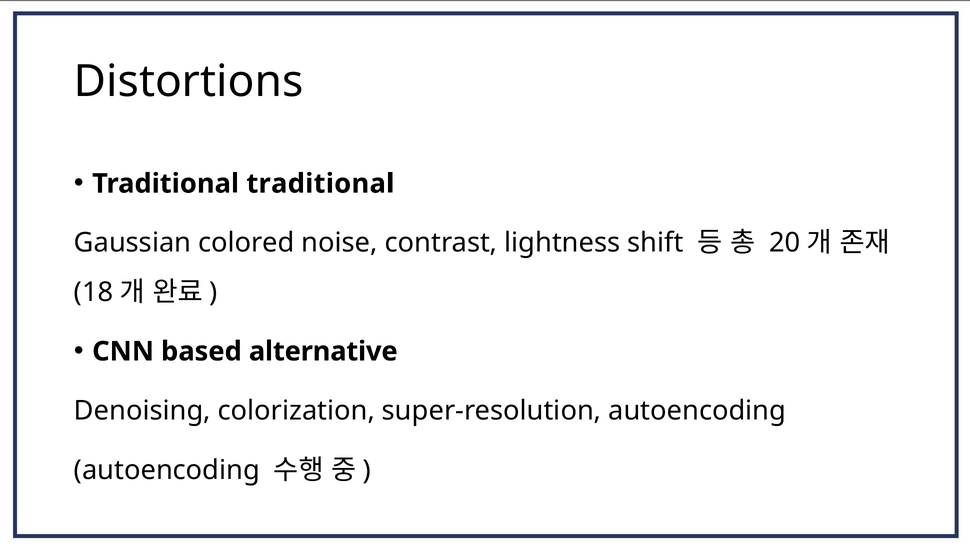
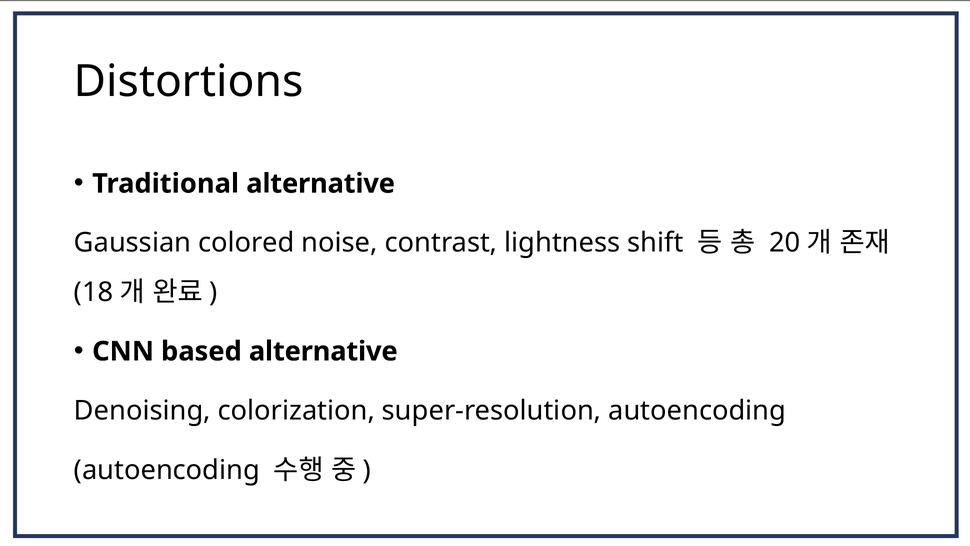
Traditional traditional: traditional -> alternative
